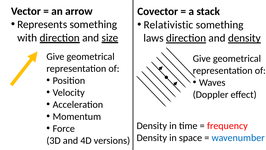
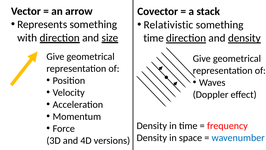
laws at (154, 38): laws -> time
